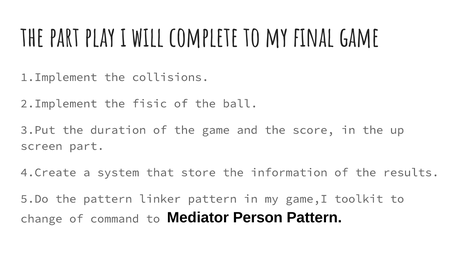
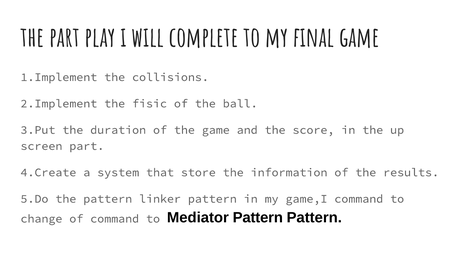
game,I toolkit: toolkit -> command
Mediator Person: Person -> Pattern
